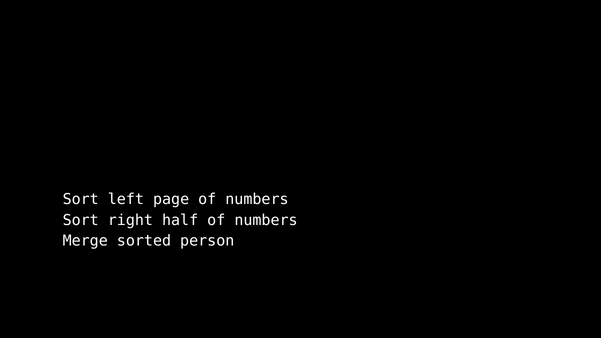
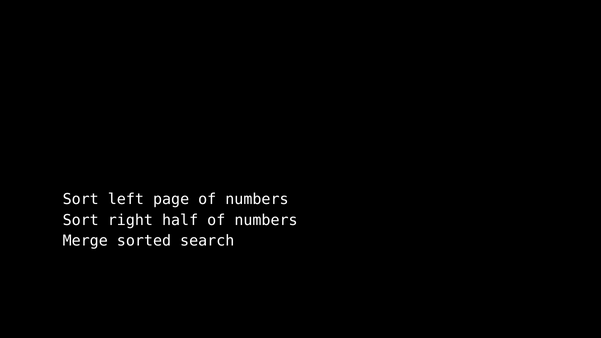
person: person -> search
